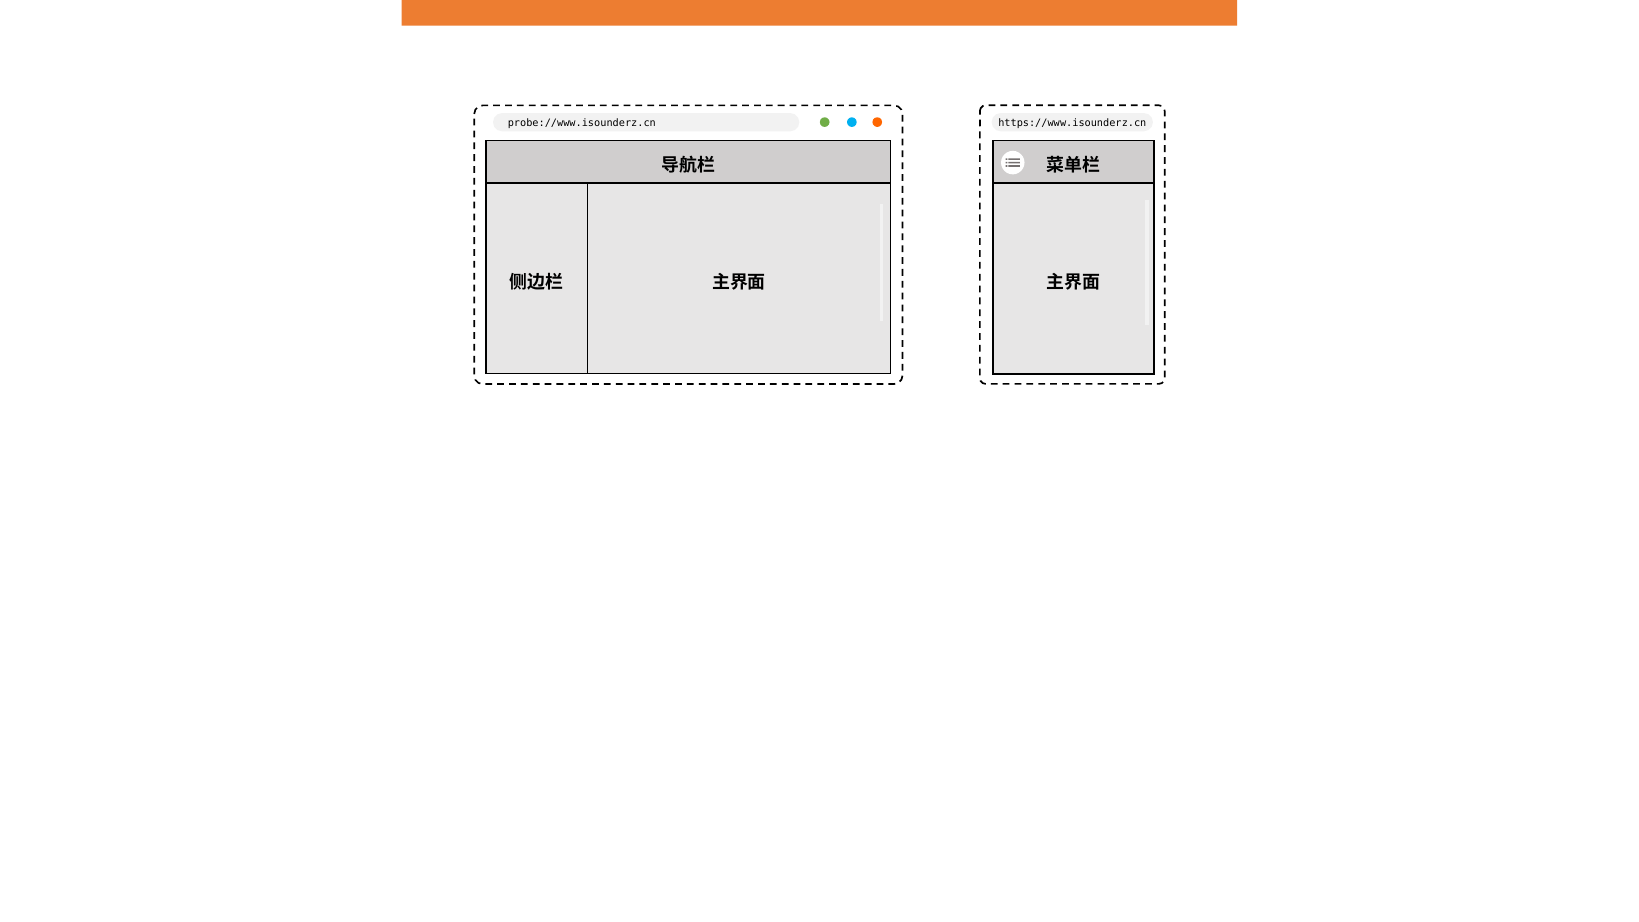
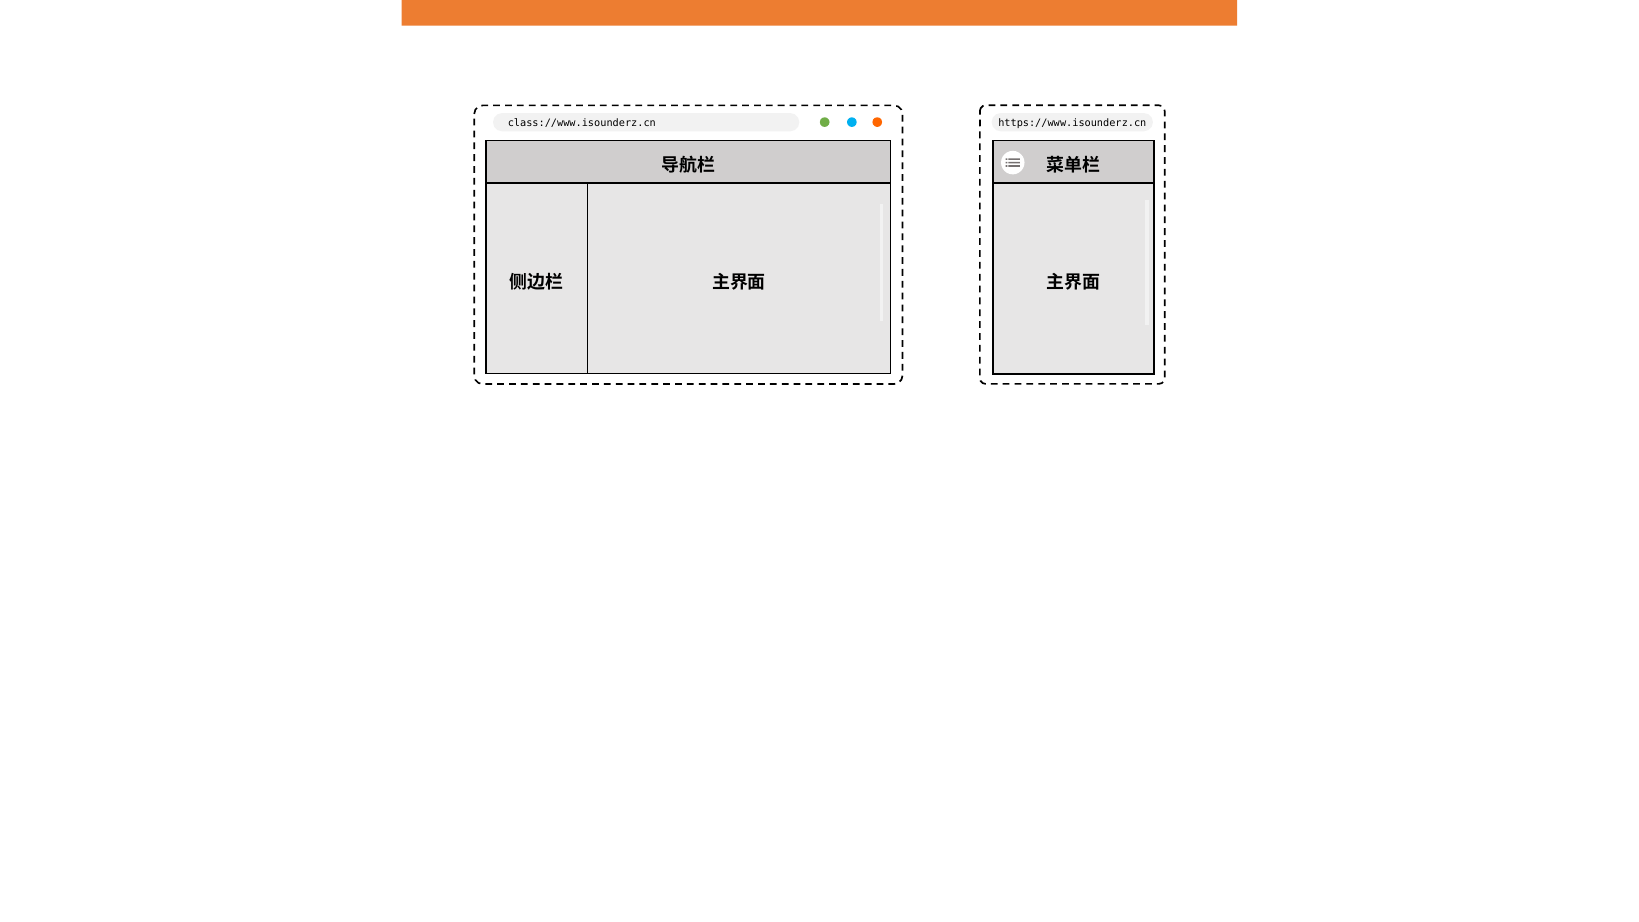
probe://www.isounderz.cn: probe://www.isounderz.cn -> class://www.isounderz.cn
